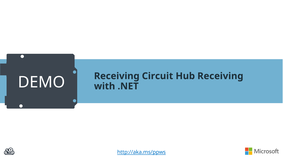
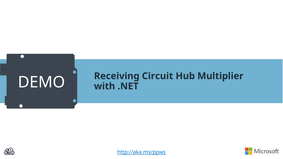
Hub Receiving: Receiving -> Multiplier
